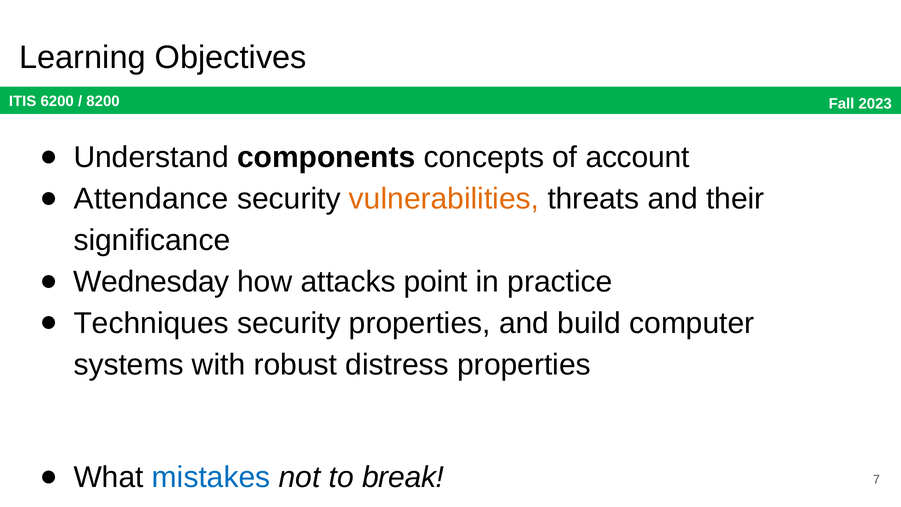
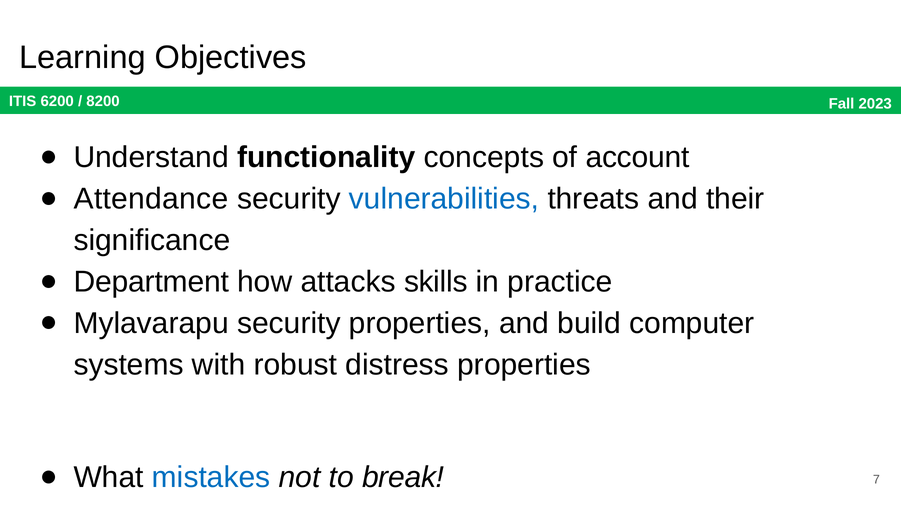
components: components -> functionality
vulnerabilities colour: orange -> blue
Wednesday: Wednesday -> Department
point: point -> skills
Techniques: Techniques -> Mylavarapu
